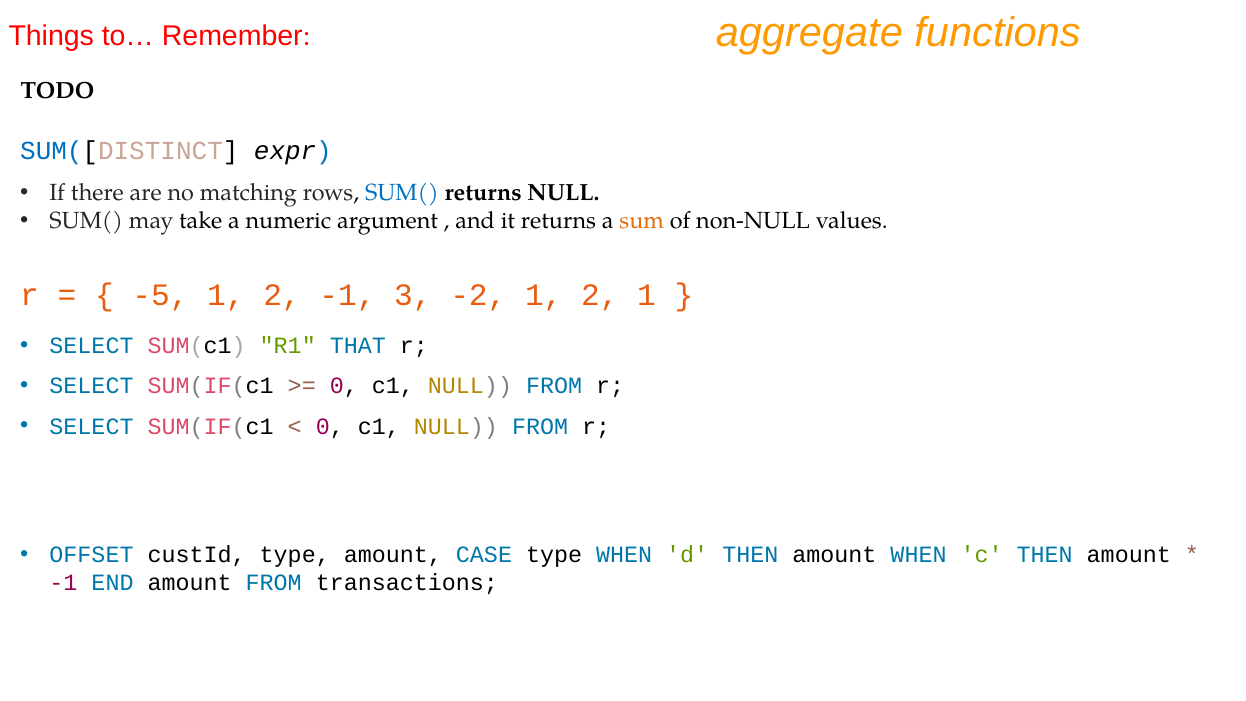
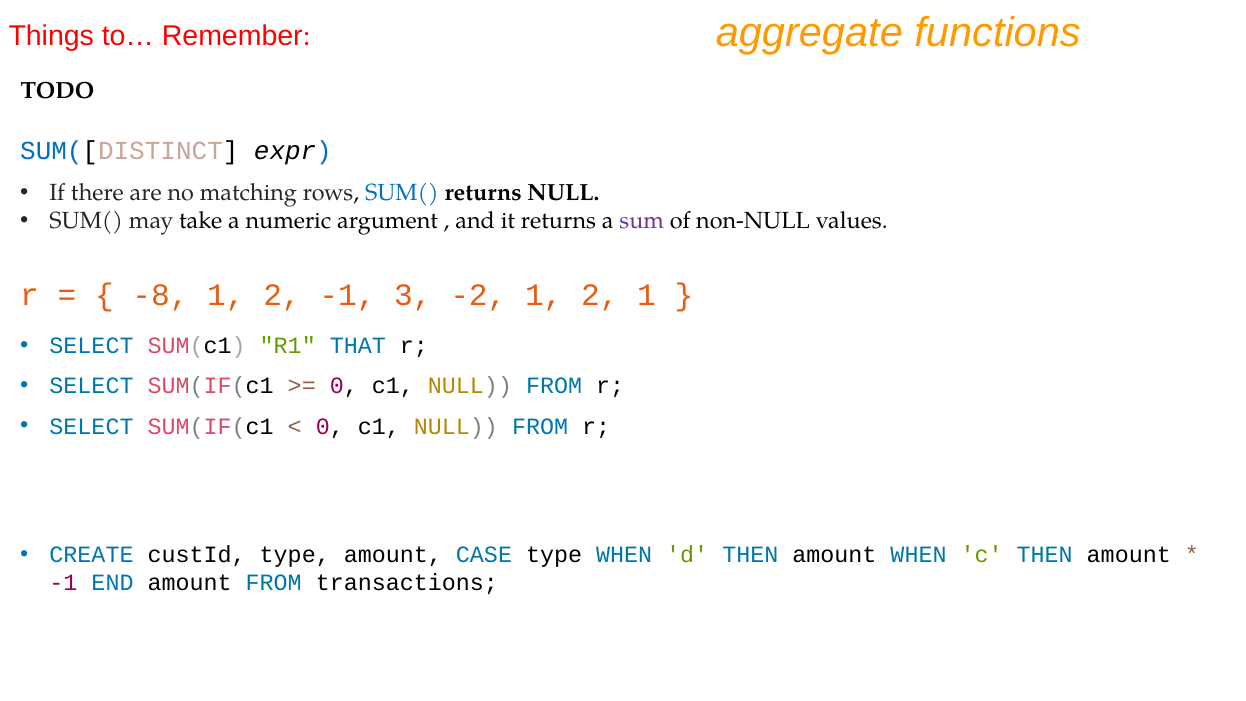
sum colour: orange -> purple
-5: -5 -> -8
OFFSET: OFFSET -> CREATE
